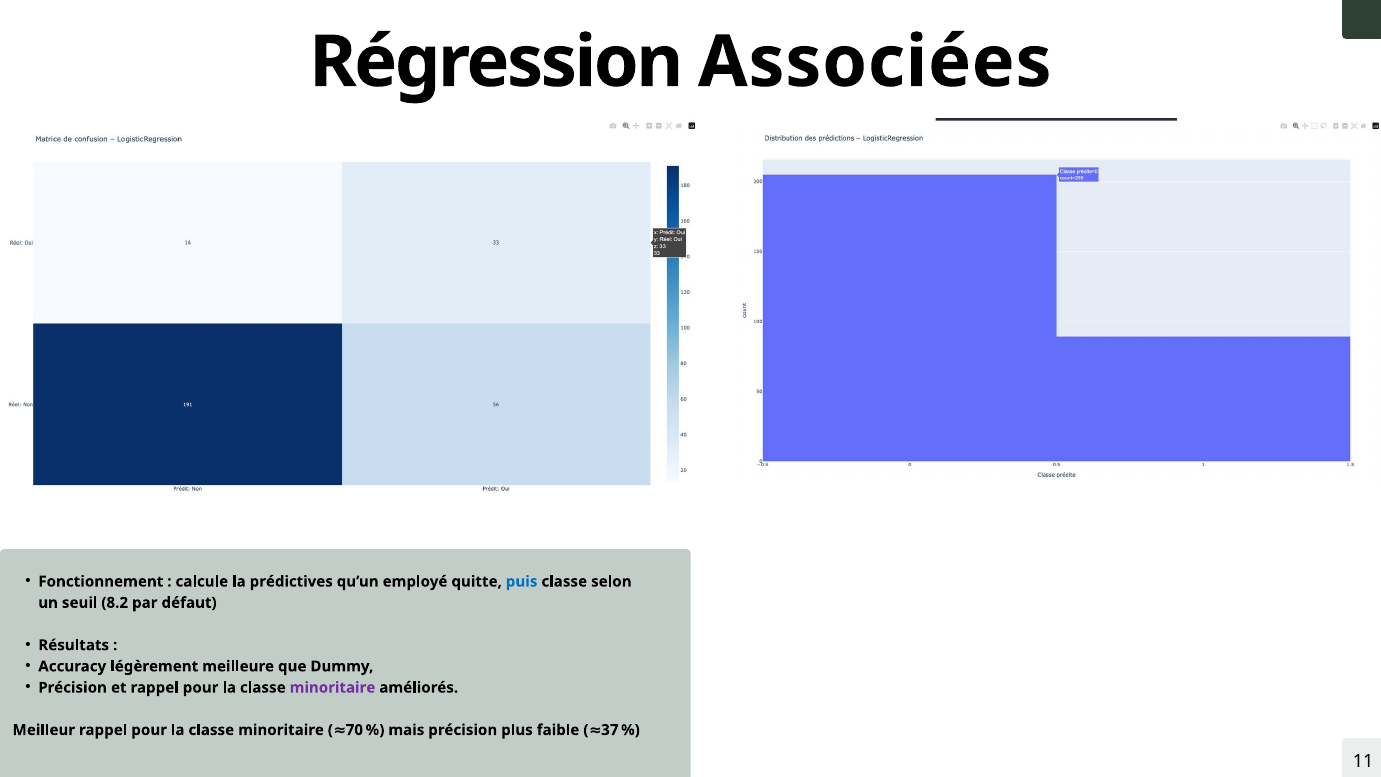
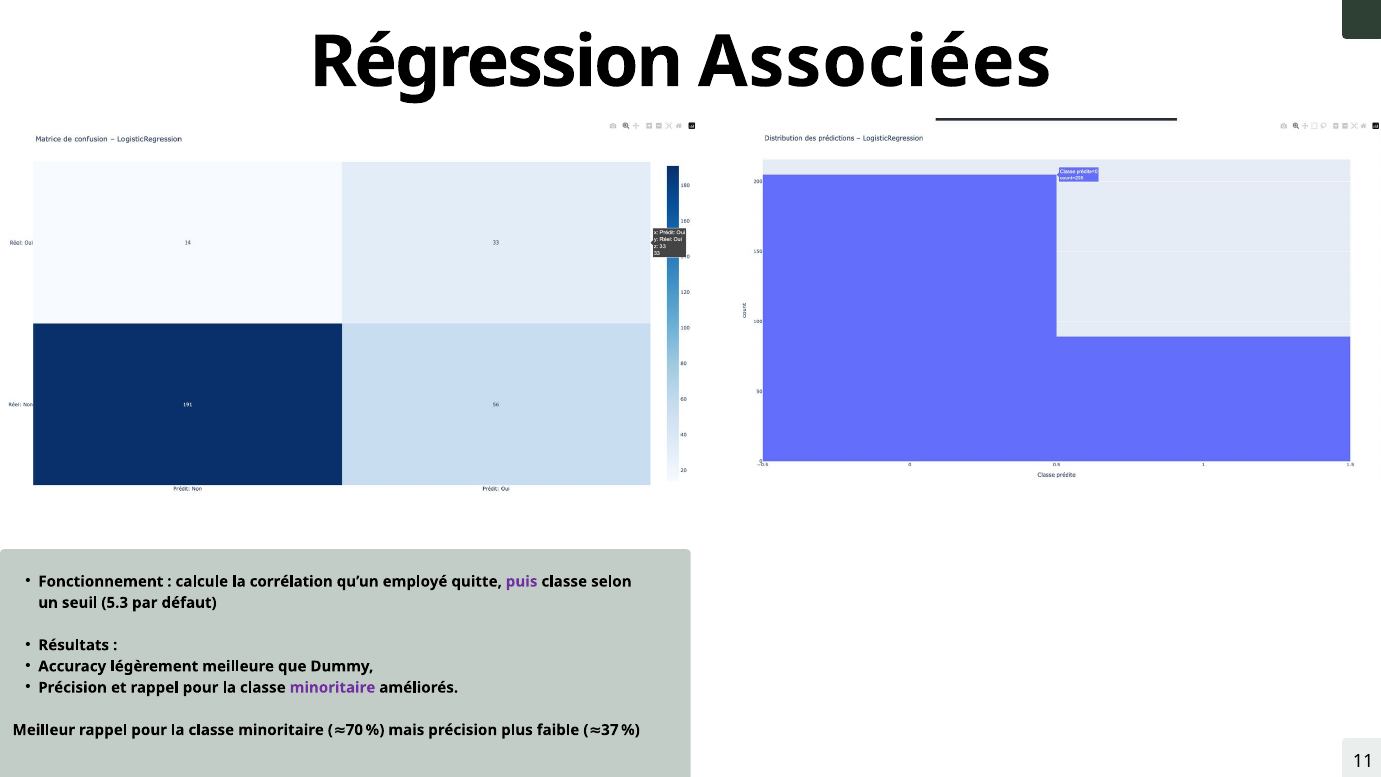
prédictives: prédictives -> corrélation
puis colour: blue -> purple
8.2: 8.2 -> 5.3
